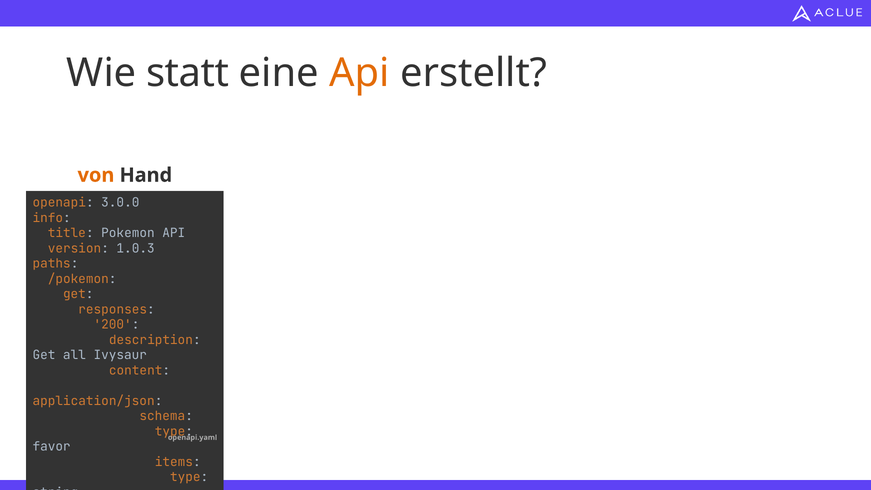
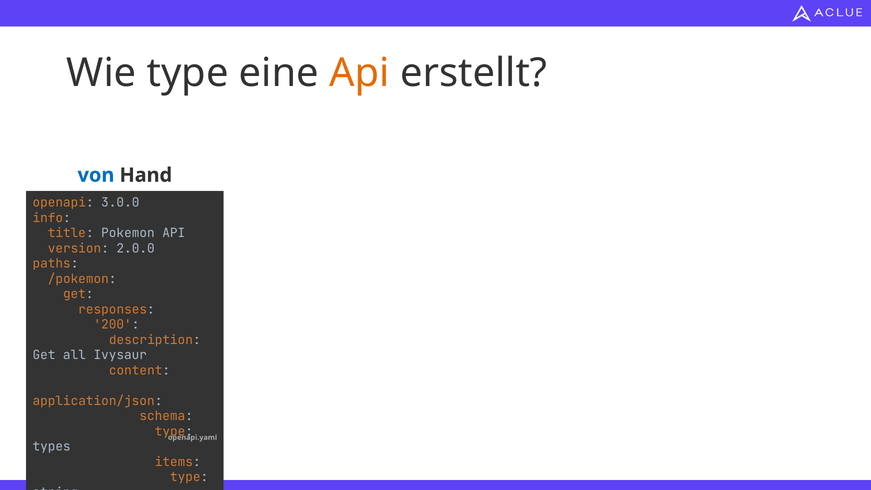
Wie statt: statt -> type
von colour: orange -> blue
1.0.3: 1.0.3 -> 2.0.0
favor: favor -> types
